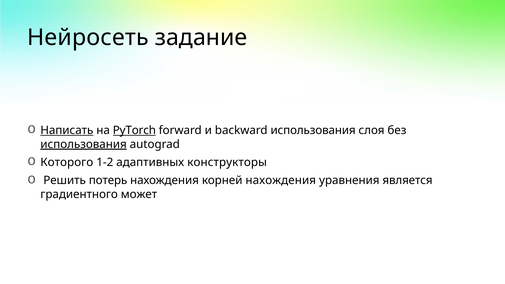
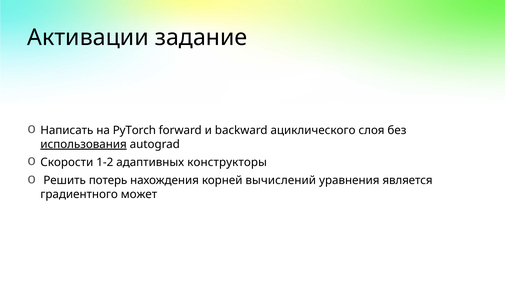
Нейросеть: Нейросеть -> Активации
Написать underline: present -> none
PyTorch underline: present -> none
backward использования: использования -> ациклического
Которого: Которого -> Скорости
корней нахождения: нахождения -> вычислений
